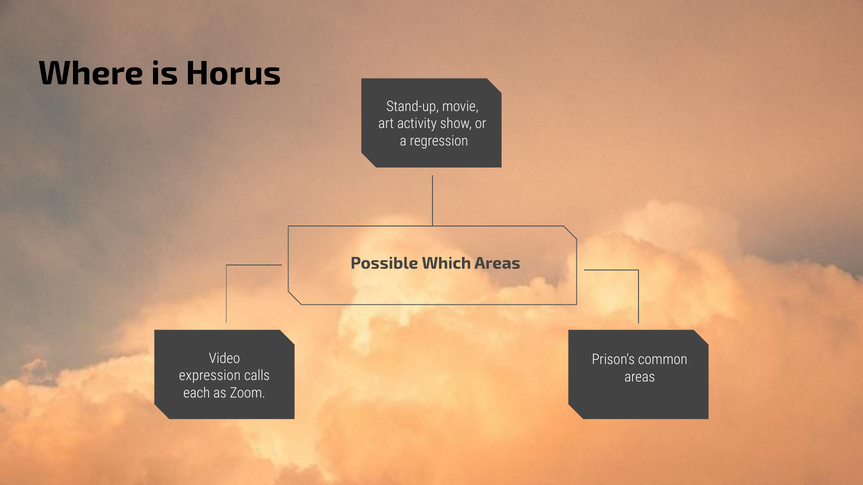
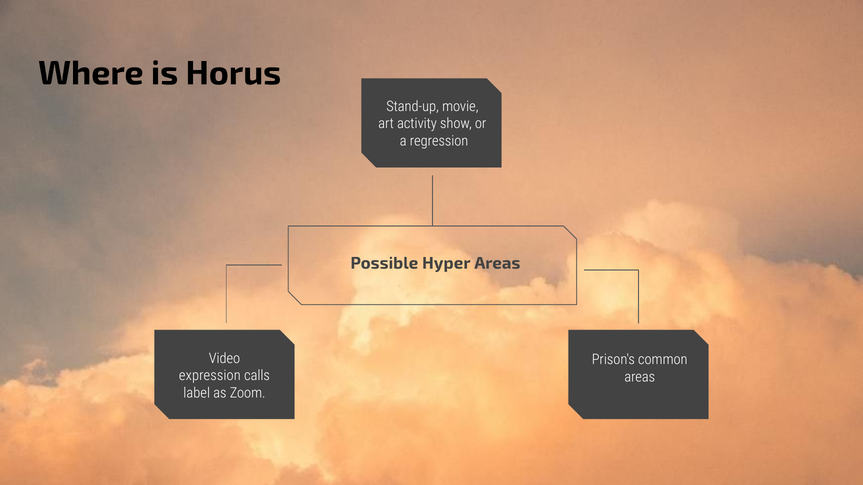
Which: Which -> Hyper
each: each -> label
